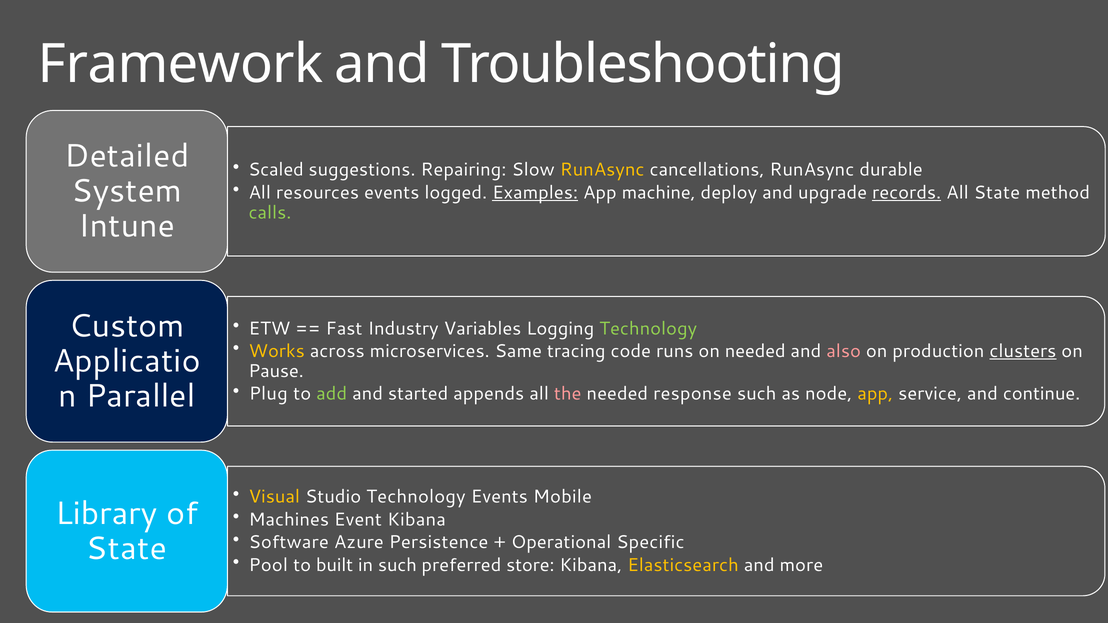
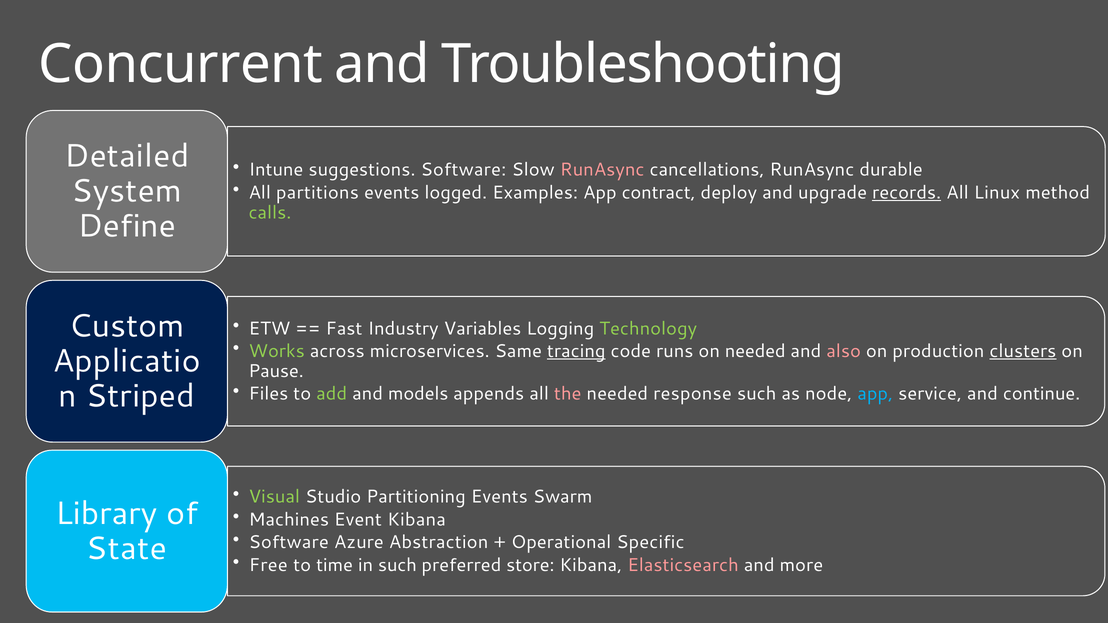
Framework: Framework -> Concurrent
Scaled: Scaled -> Intune
suggestions Repairing: Repairing -> Software
RunAsync at (602, 170) colour: yellow -> pink
resources: resources -> partitions
Examples underline: present -> none
machine: machine -> contract
All State: State -> Linux
Intune: Intune -> Define
Works colour: yellow -> light green
tracing underline: none -> present
Parallel: Parallel -> Striped
Plug: Plug -> Files
started: started -> models
app at (875, 394) colour: yellow -> light blue
Visual colour: yellow -> light green
Studio Technology: Technology -> Partitioning
Mobile: Mobile -> Swarm
Persistence: Persistence -> Abstraction
Pool: Pool -> Free
built: built -> time
Elasticsearch colour: yellow -> pink
